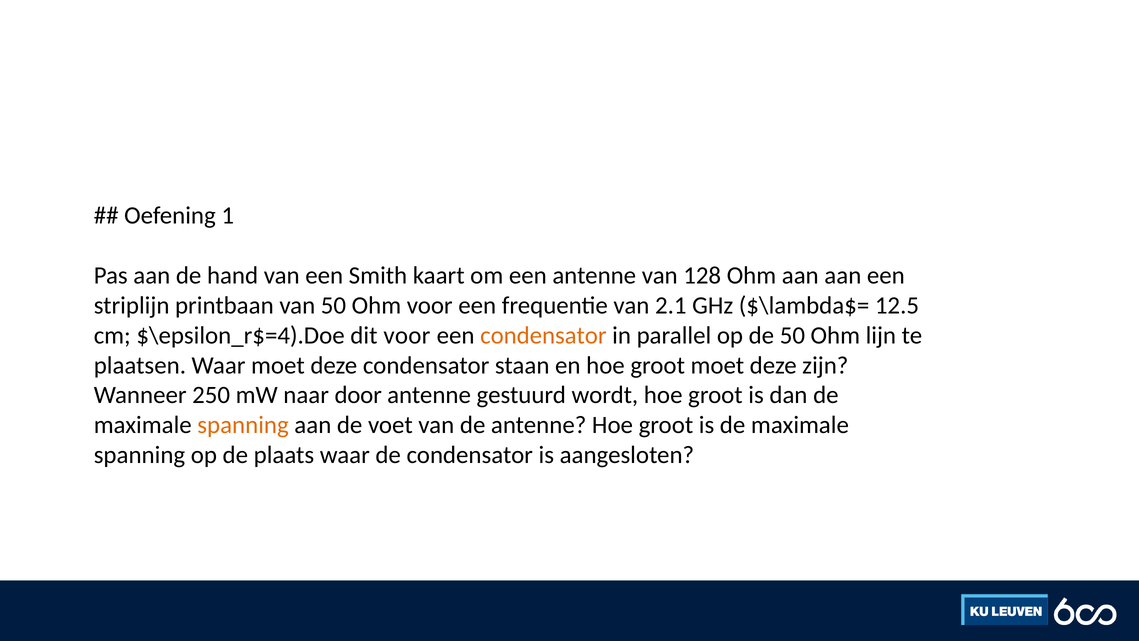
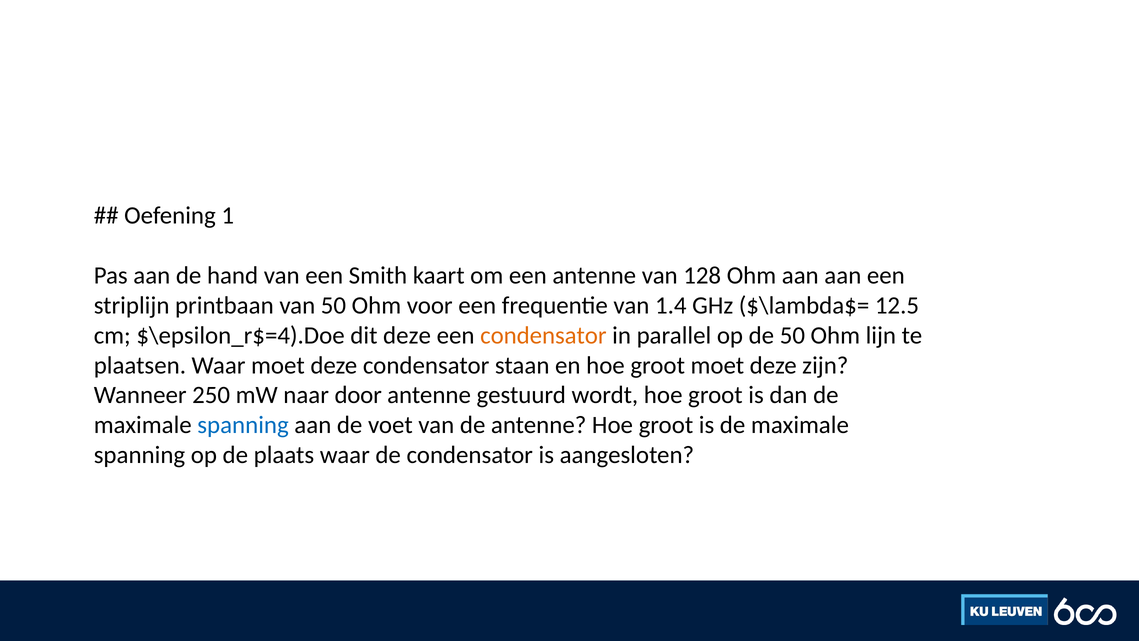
2.1: 2.1 -> 1.4
dit voor: voor -> deze
spanning at (243, 425) colour: orange -> blue
